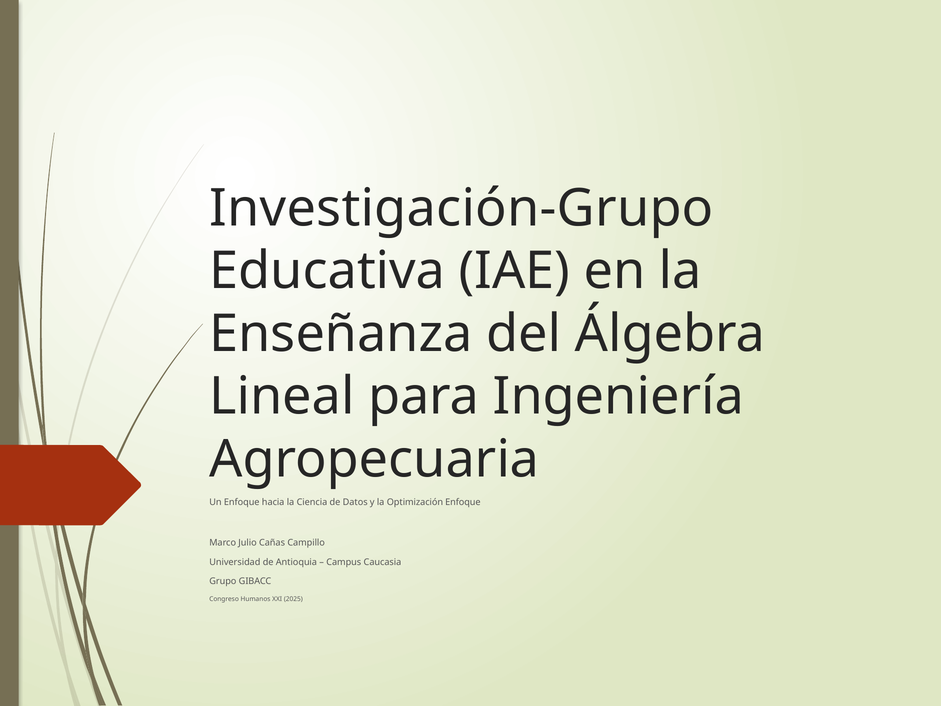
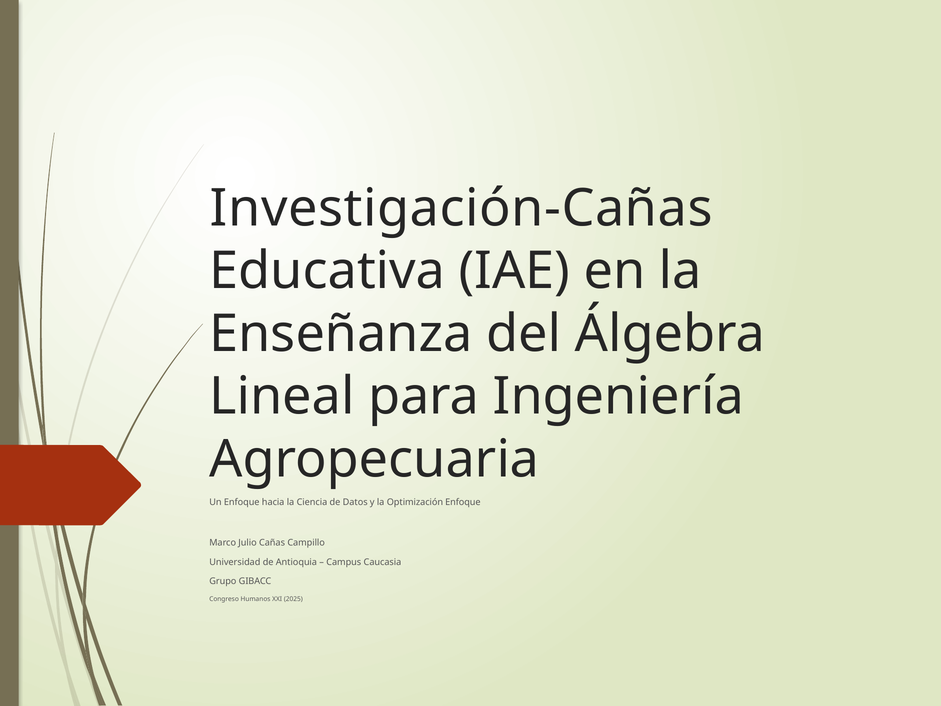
Investigación-Grupo: Investigación-Grupo -> Investigación-Cañas
